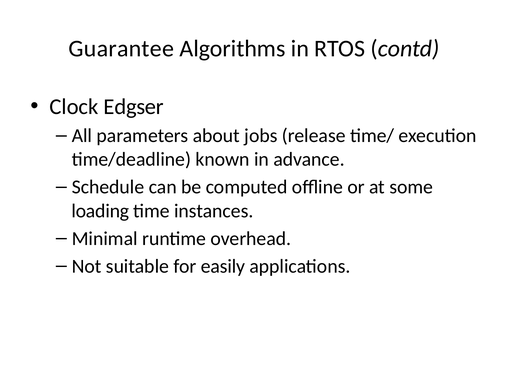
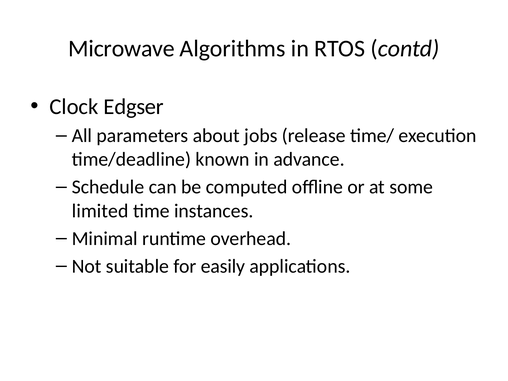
Guarantee: Guarantee -> Microwave
loading: loading -> limited
